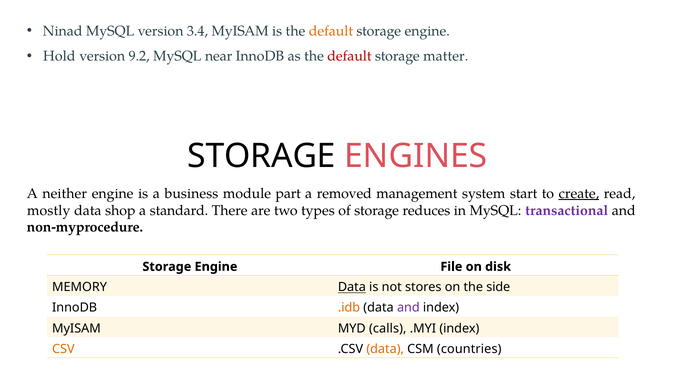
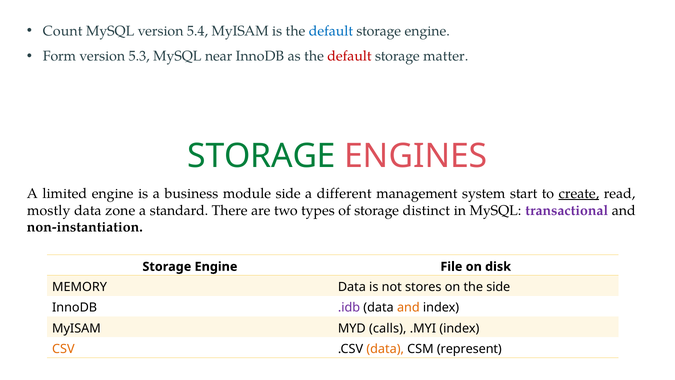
Ninad: Ninad -> Count
3.4: 3.4 -> 5.4
default at (331, 31) colour: orange -> blue
Hold: Hold -> Form
9.2: 9.2 -> 5.3
STORAGE at (262, 156) colour: black -> green
neither: neither -> limited
module part: part -> side
removed: removed -> different
shop: shop -> zone
reduces: reduces -> distinct
non-myprocedure: non-myprocedure -> non-instantiation
Data at (352, 287) underline: present -> none
.idb colour: orange -> purple
and at (408, 308) colour: purple -> orange
countries: countries -> represent
